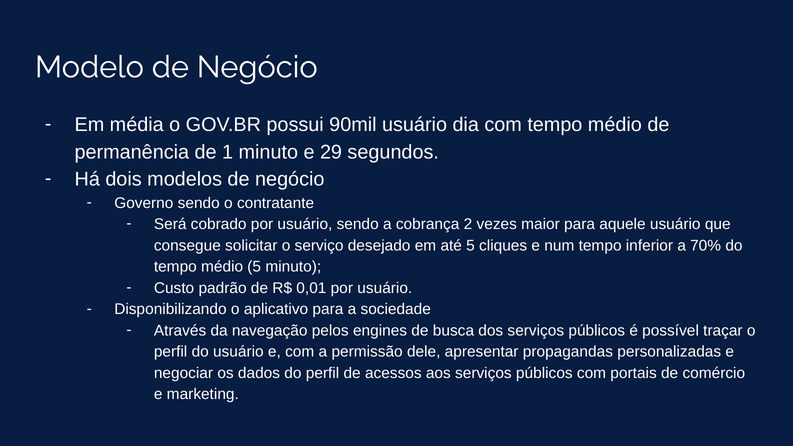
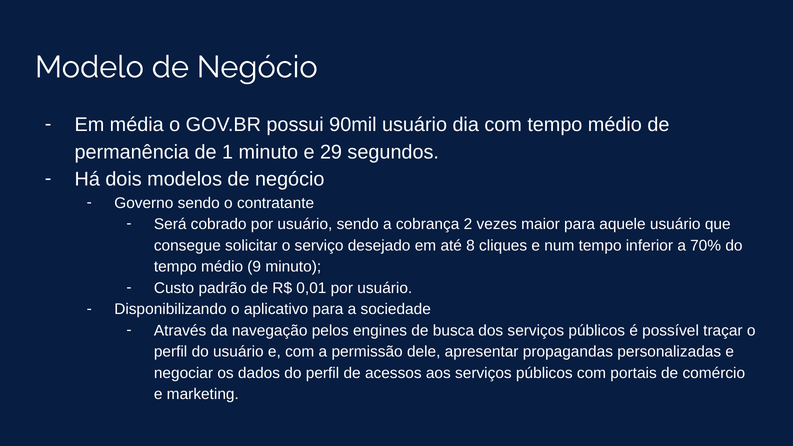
até 5: 5 -> 8
médio 5: 5 -> 9
